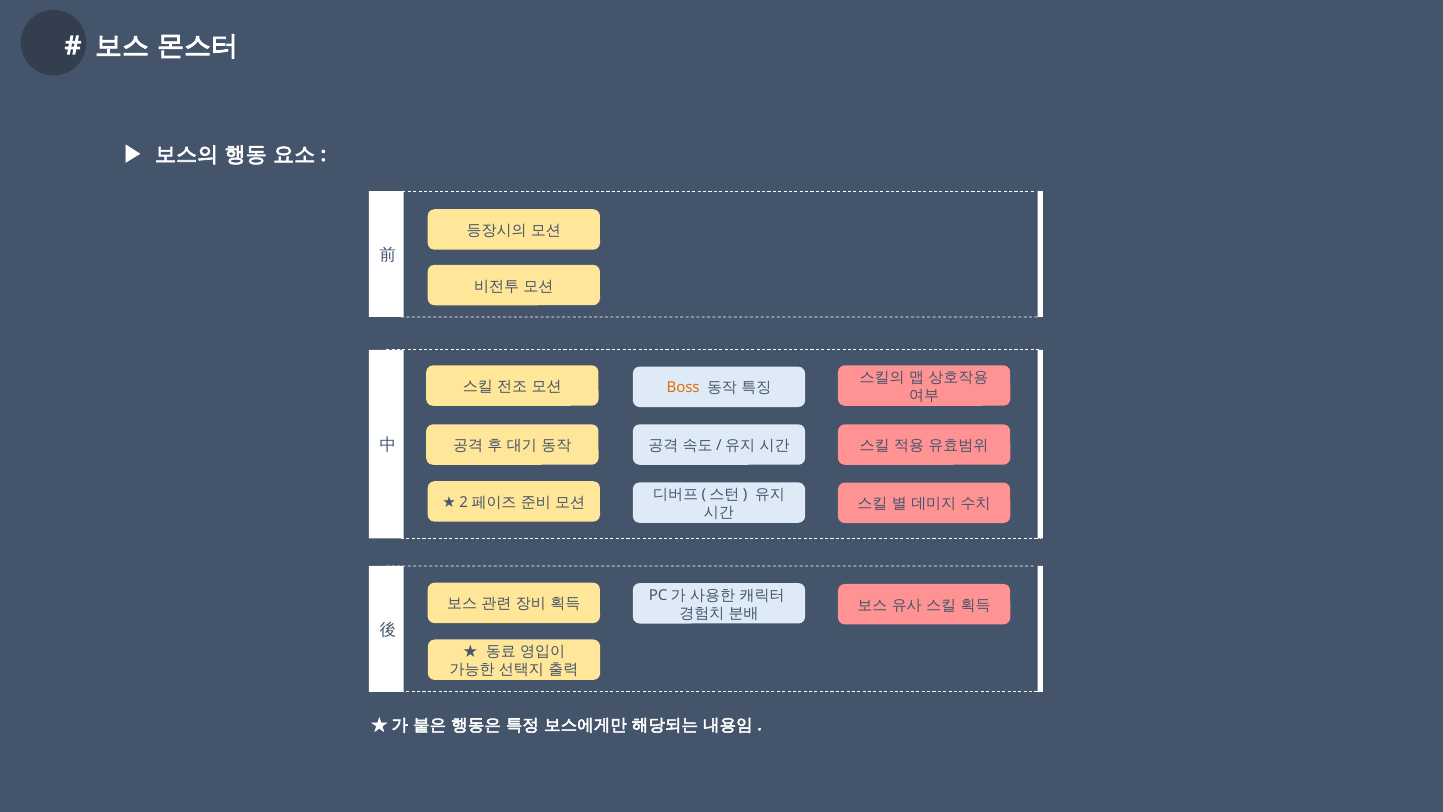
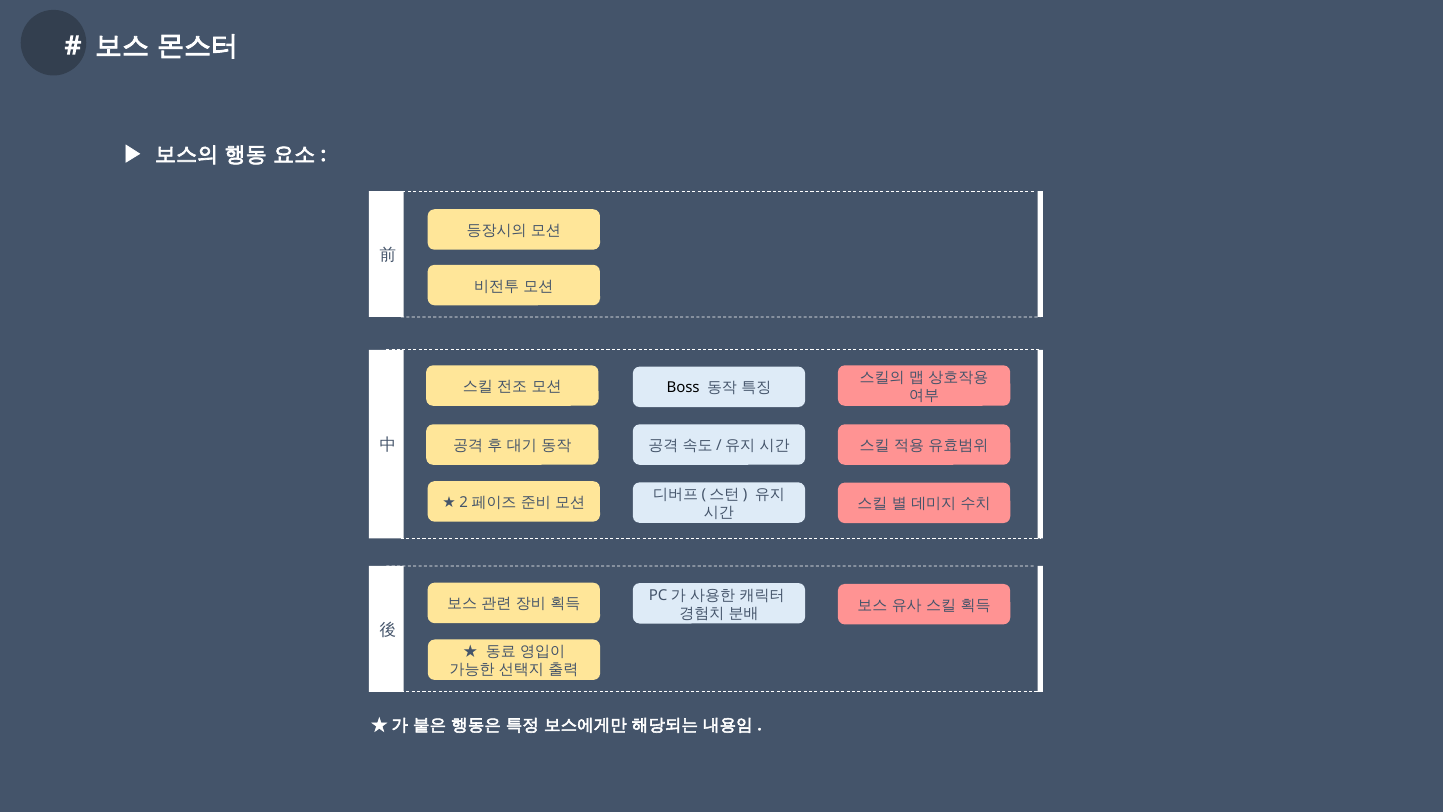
Boss colour: orange -> black
